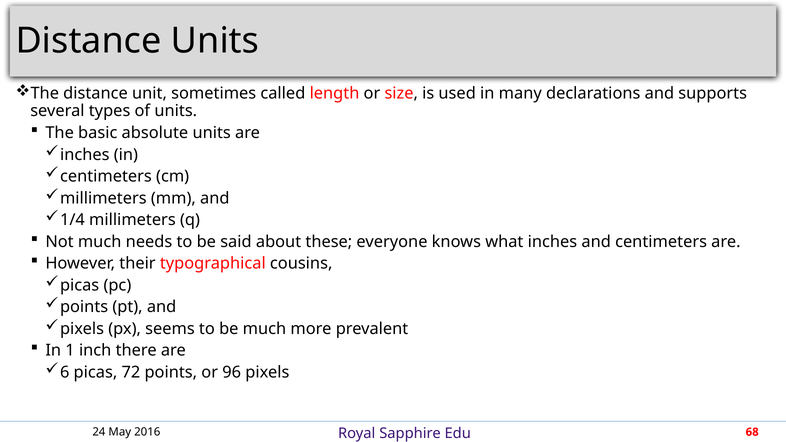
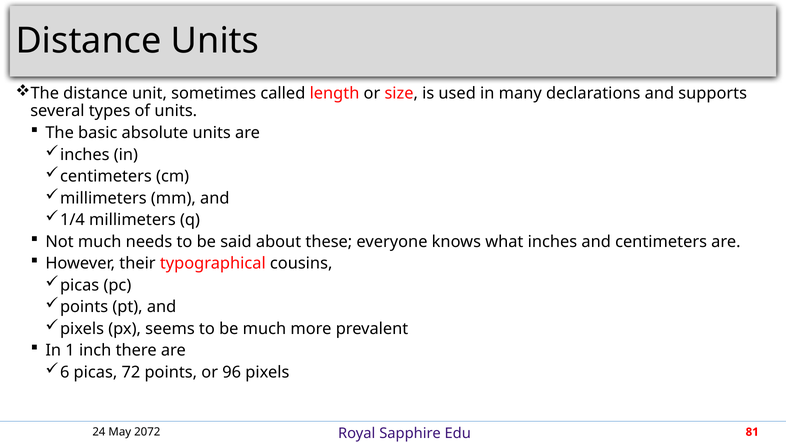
2016: 2016 -> 2072
68: 68 -> 81
